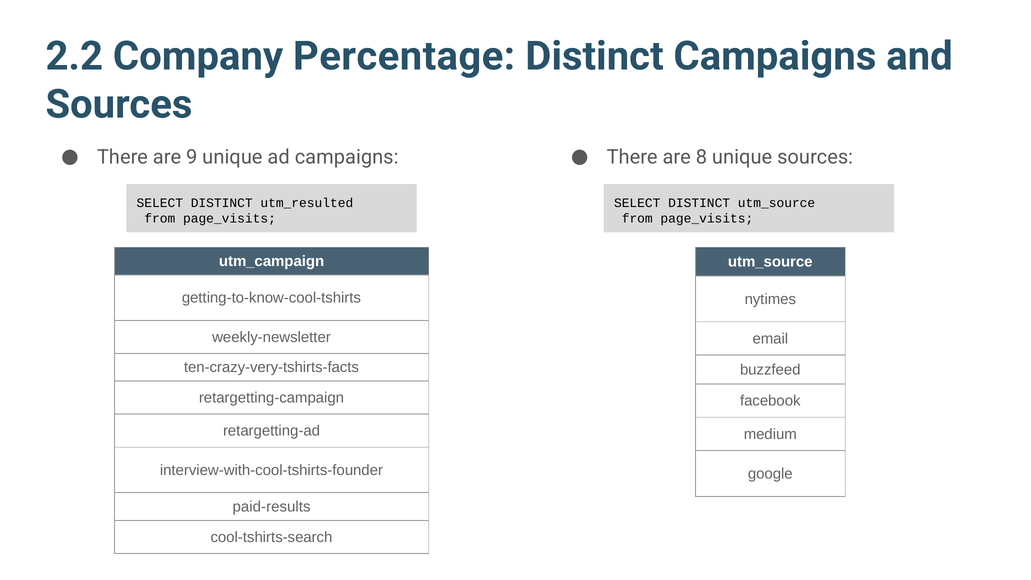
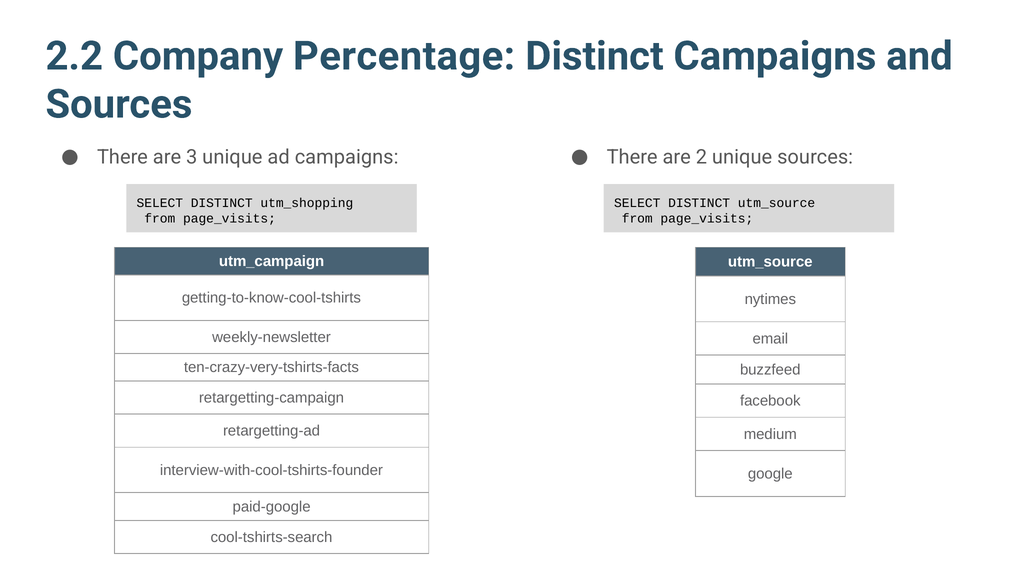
9: 9 -> 3
8: 8 -> 2
utm_resulted: utm_resulted -> utm_shopping
paid-results: paid-results -> paid-google
